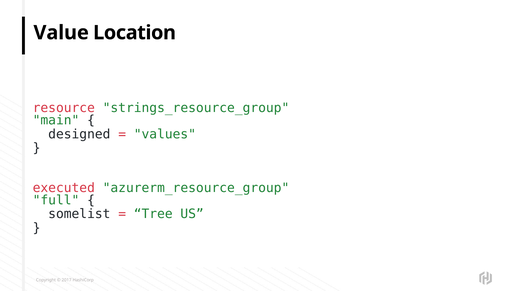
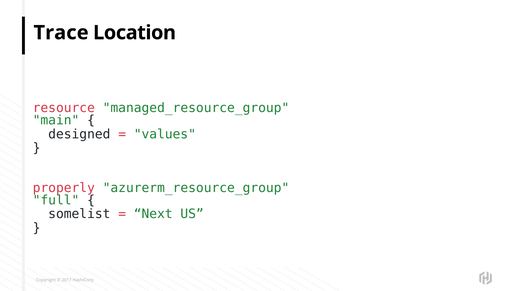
Value: Value -> Trace
strings_resource_group: strings_resource_group -> managed_resource_group
executed: executed -> properly
Tree: Tree -> Next
